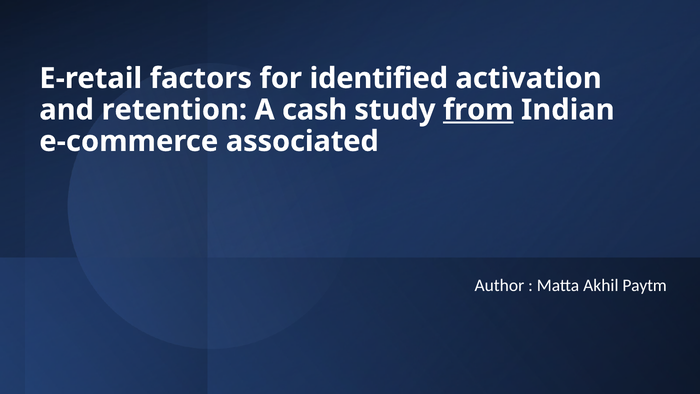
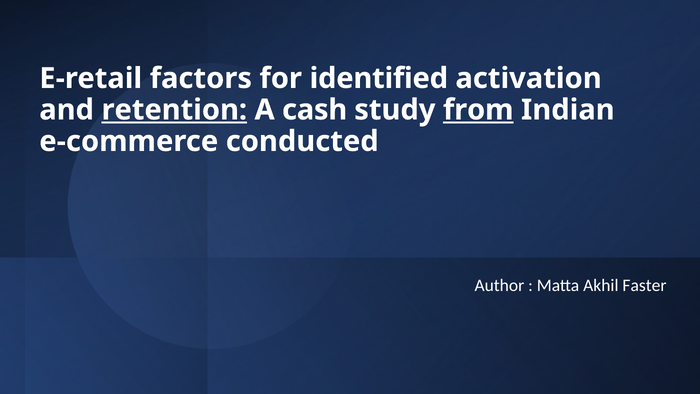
retention underline: none -> present
associated: associated -> conducted
Paytm: Paytm -> Faster
